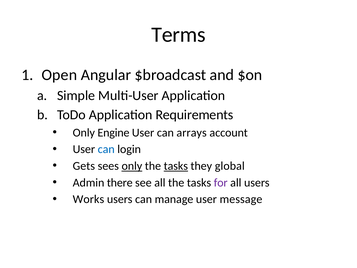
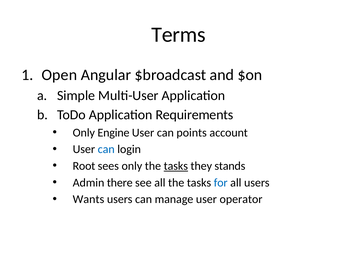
arrays: arrays -> points
Gets: Gets -> Root
only at (132, 166) underline: present -> none
global: global -> stands
for colour: purple -> blue
Works: Works -> Wants
message: message -> operator
